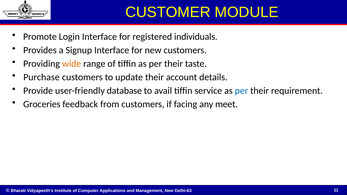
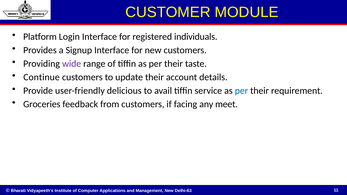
Promote: Promote -> Platform
wide colour: orange -> purple
Purchase: Purchase -> Continue
database: database -> delicious
